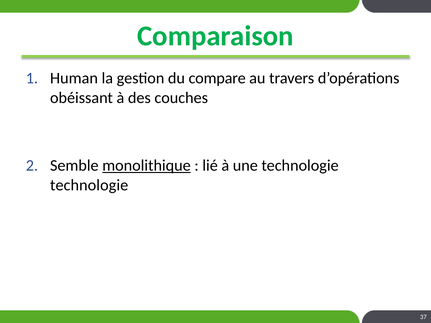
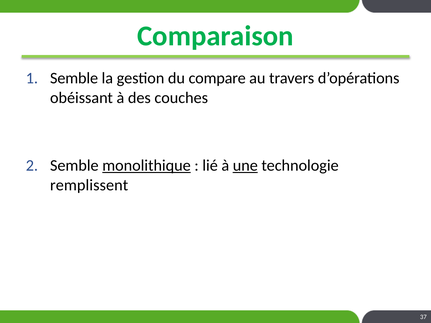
Human at (74, 78): Human -> Semble
une underline: none -> present
technologie at (89, 185): technologie -> remplissent
